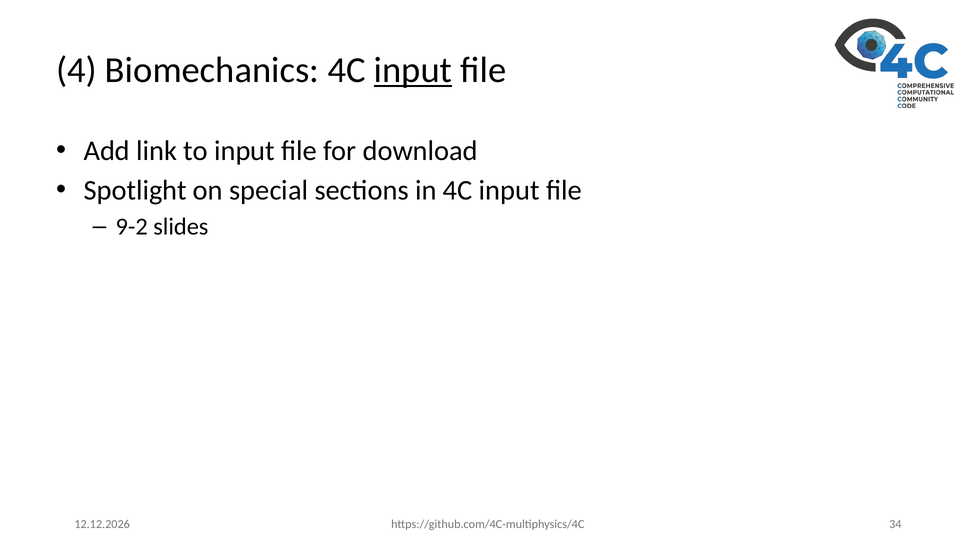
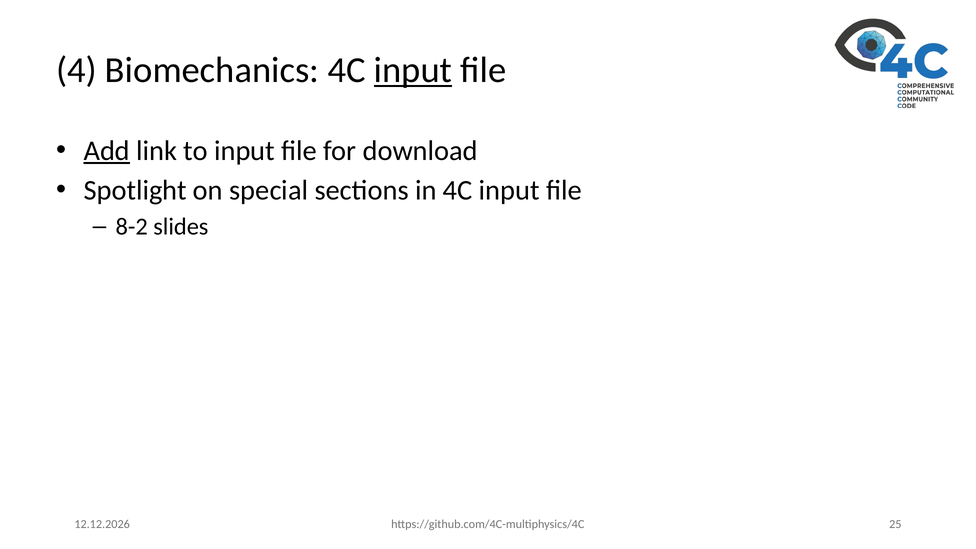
Add underline: none -> present
9-2: 9-2 -> 8-2
34: 34 -> 25
